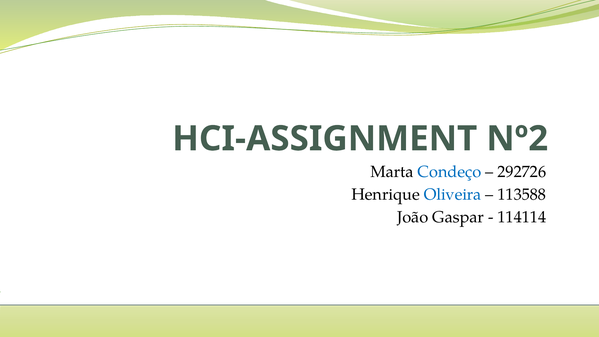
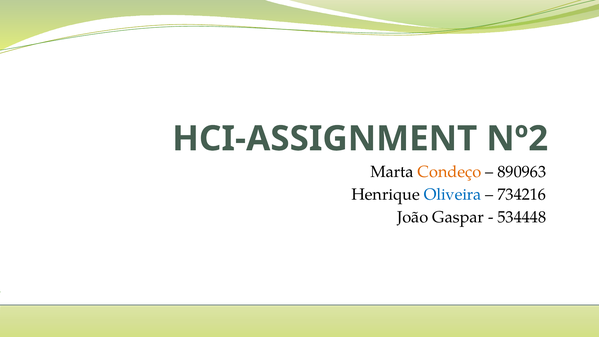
Condeço colour: blue -> orange
292726: 292726 -> 890963
113588: 113588 -> 734216
114114: 114114 -> 534448
